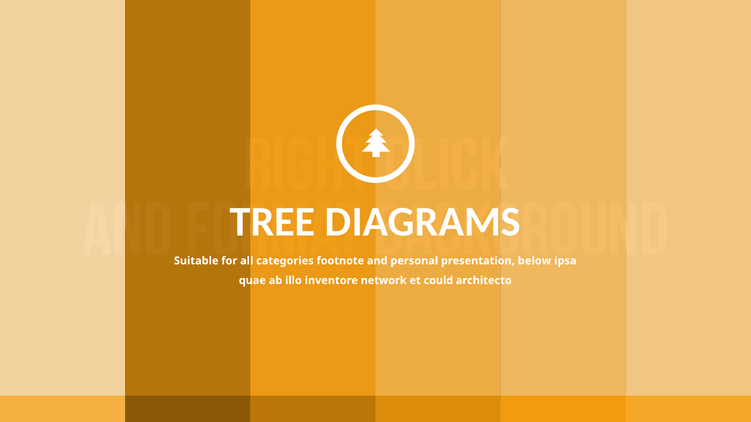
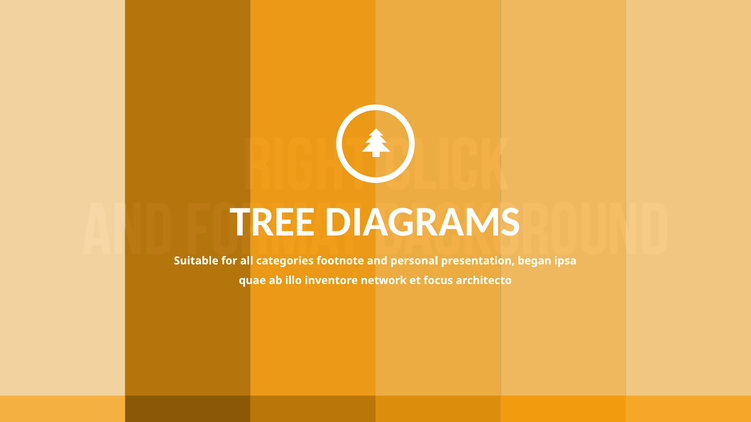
below: below -> began
could: could -> focus
